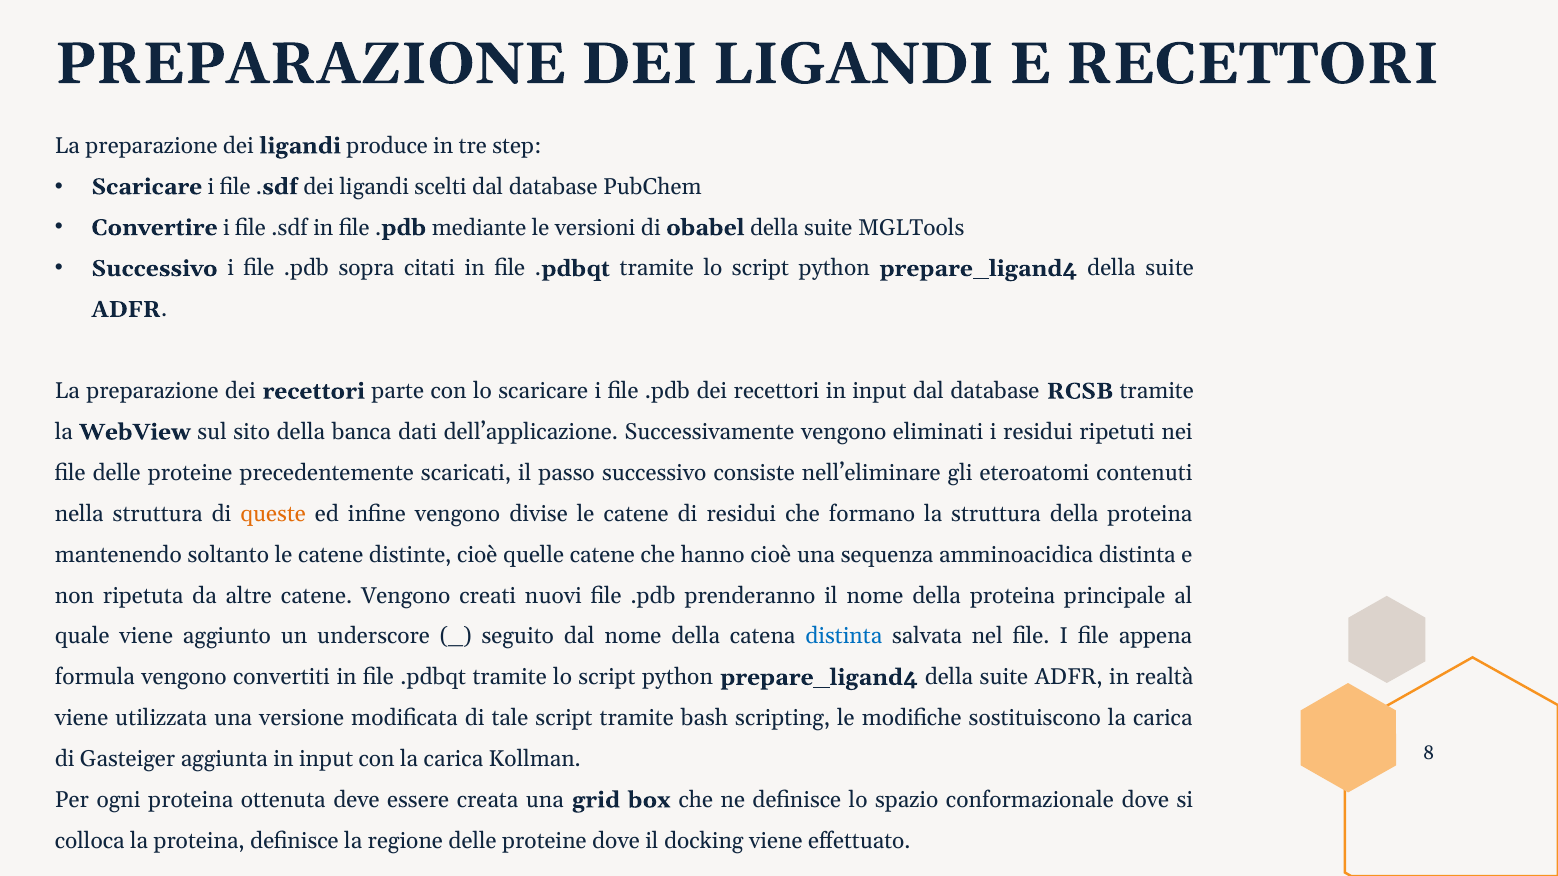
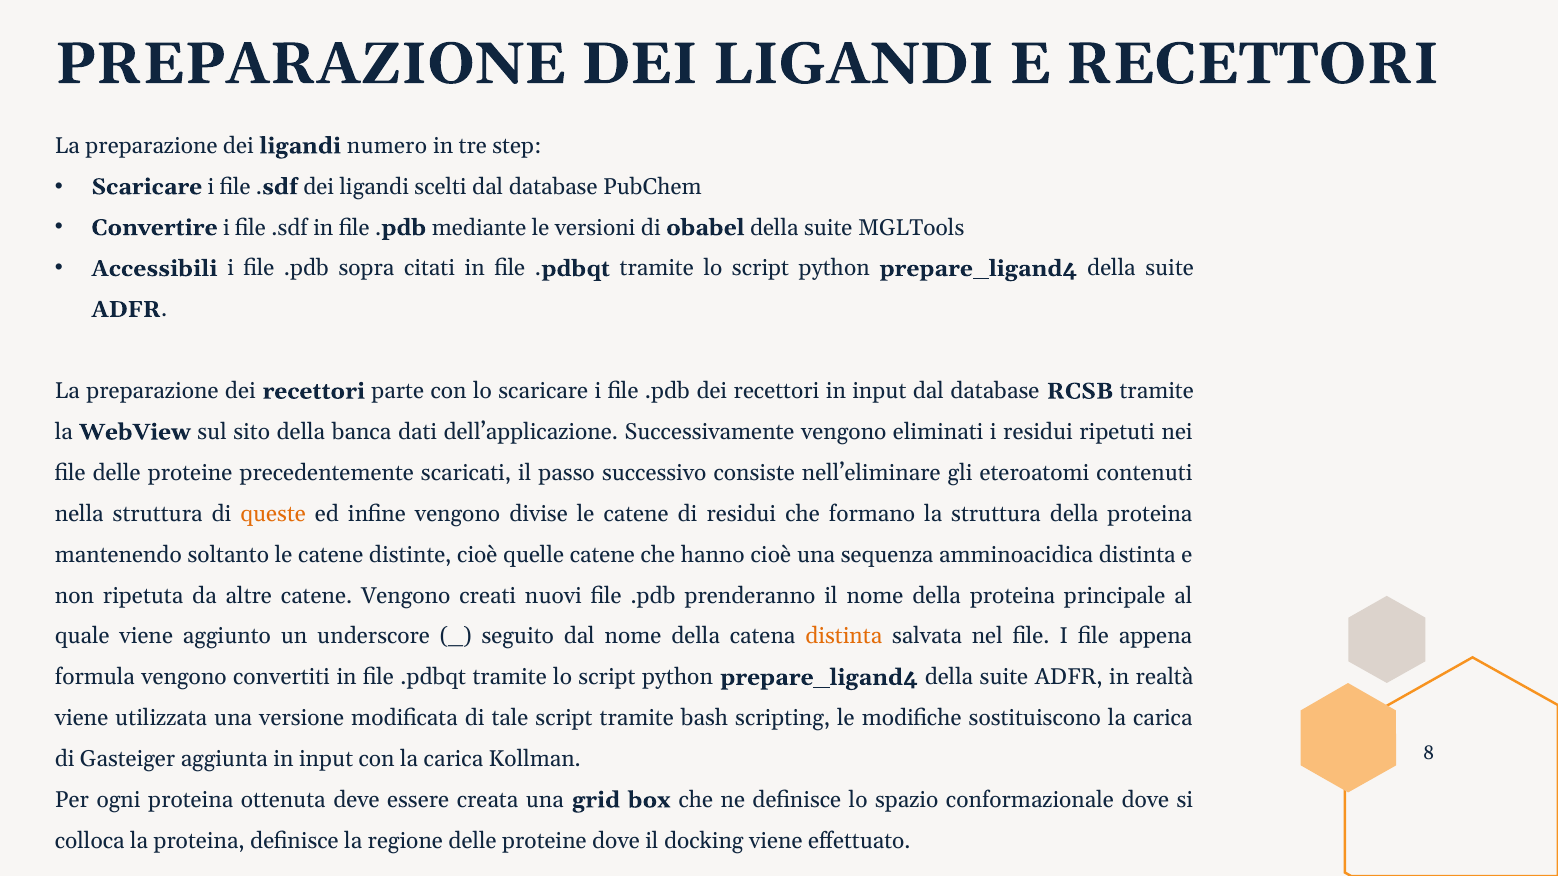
produce: produce -> numero
Successivo at (154, 269): Successivo -> Accessibili
distinta at (844, 637) colour: blue -> orange
